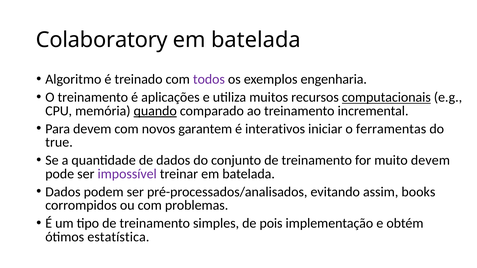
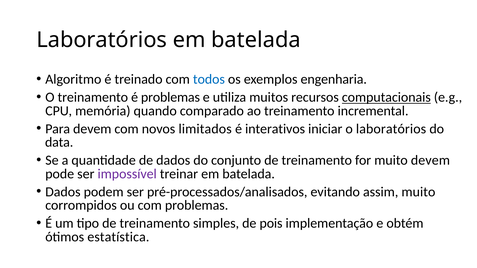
Colaboratory at (102, 40): Colaboratory -> Laboratórios
todos colour: purple -> blue
é aplicações: aplicações -> problemas
quando underline: present -> none
garantem: garantem -> limitados
o ferramentas: ferramentas -> laboratórios
true: true -> data
assim books: books -> muito
